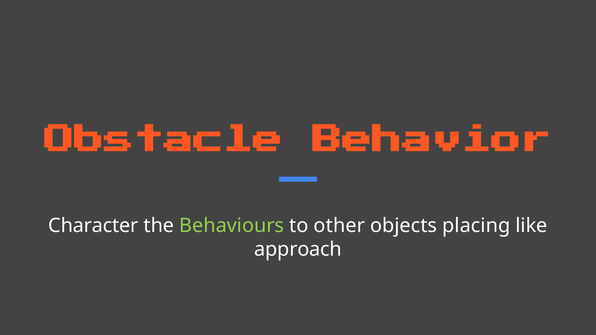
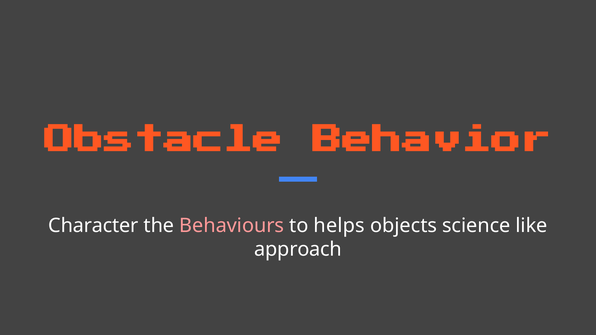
Behaviours colour: light green -> pink
other: other -> helps
placing: placing -> science
